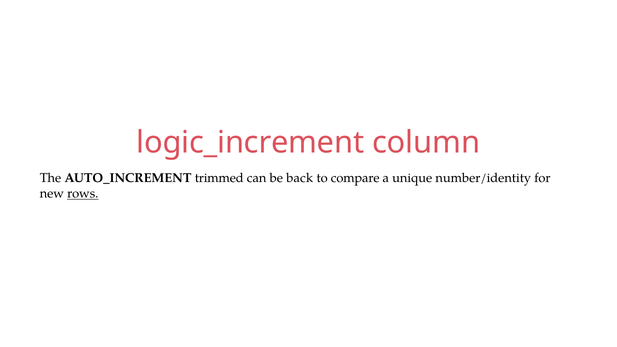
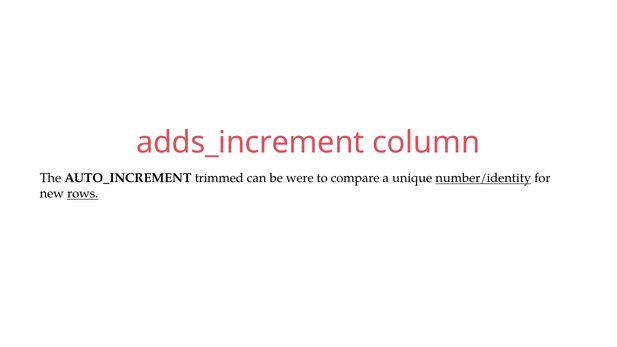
logic_increment: logic_increment -> adds_increment
back: back -> were
number/identity underline: none -> present
